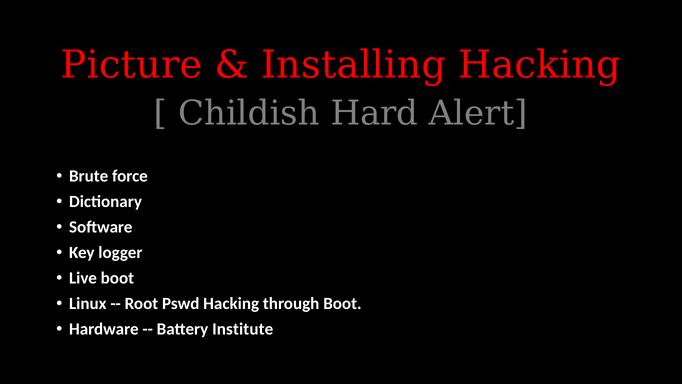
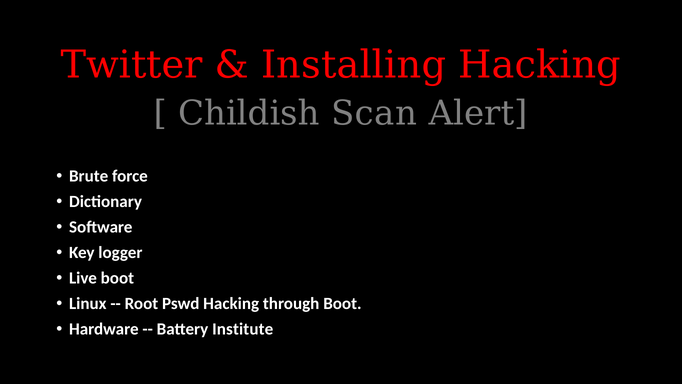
Picture: Picture -> Twitter
Hard: Hard -> Scan
